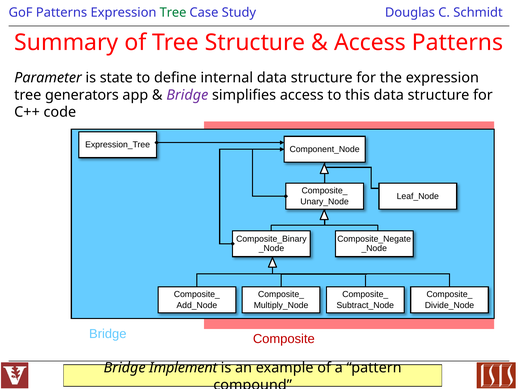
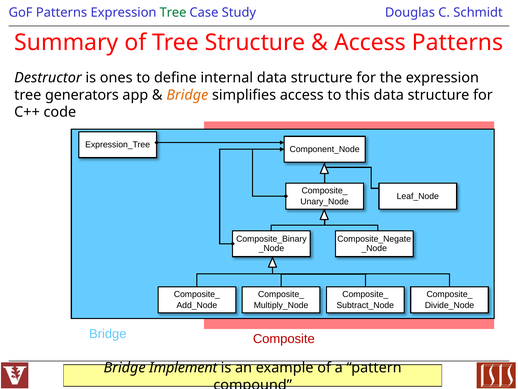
Parameter: Parameter -> Destructor
state: state -> ones
Bridge at (187, 95) colour: purple -> orange
